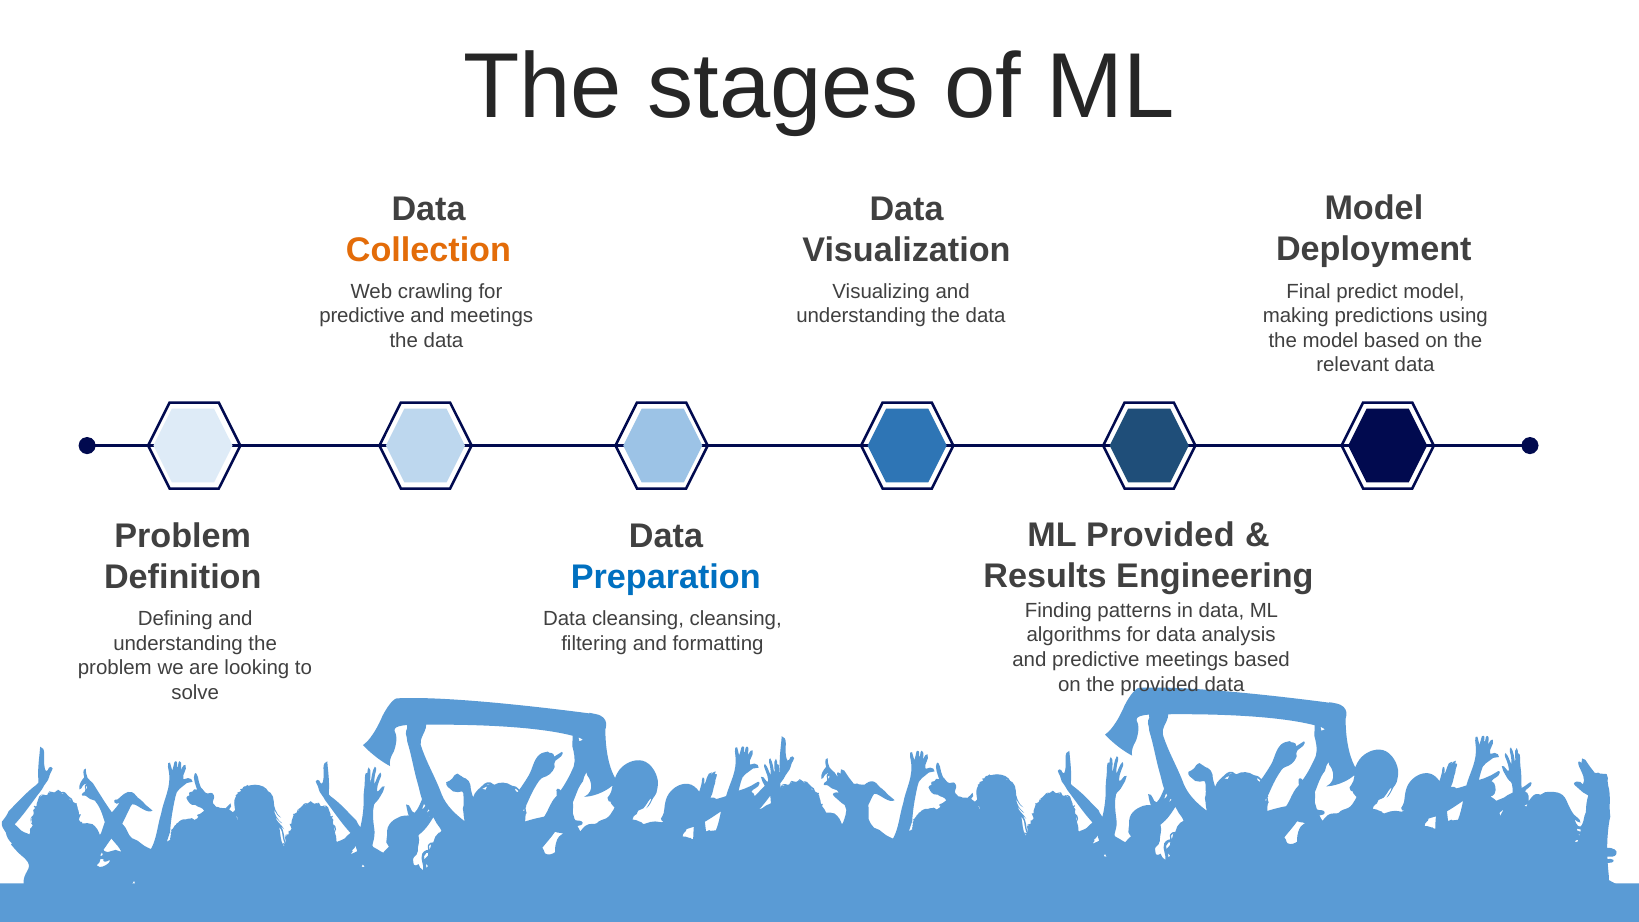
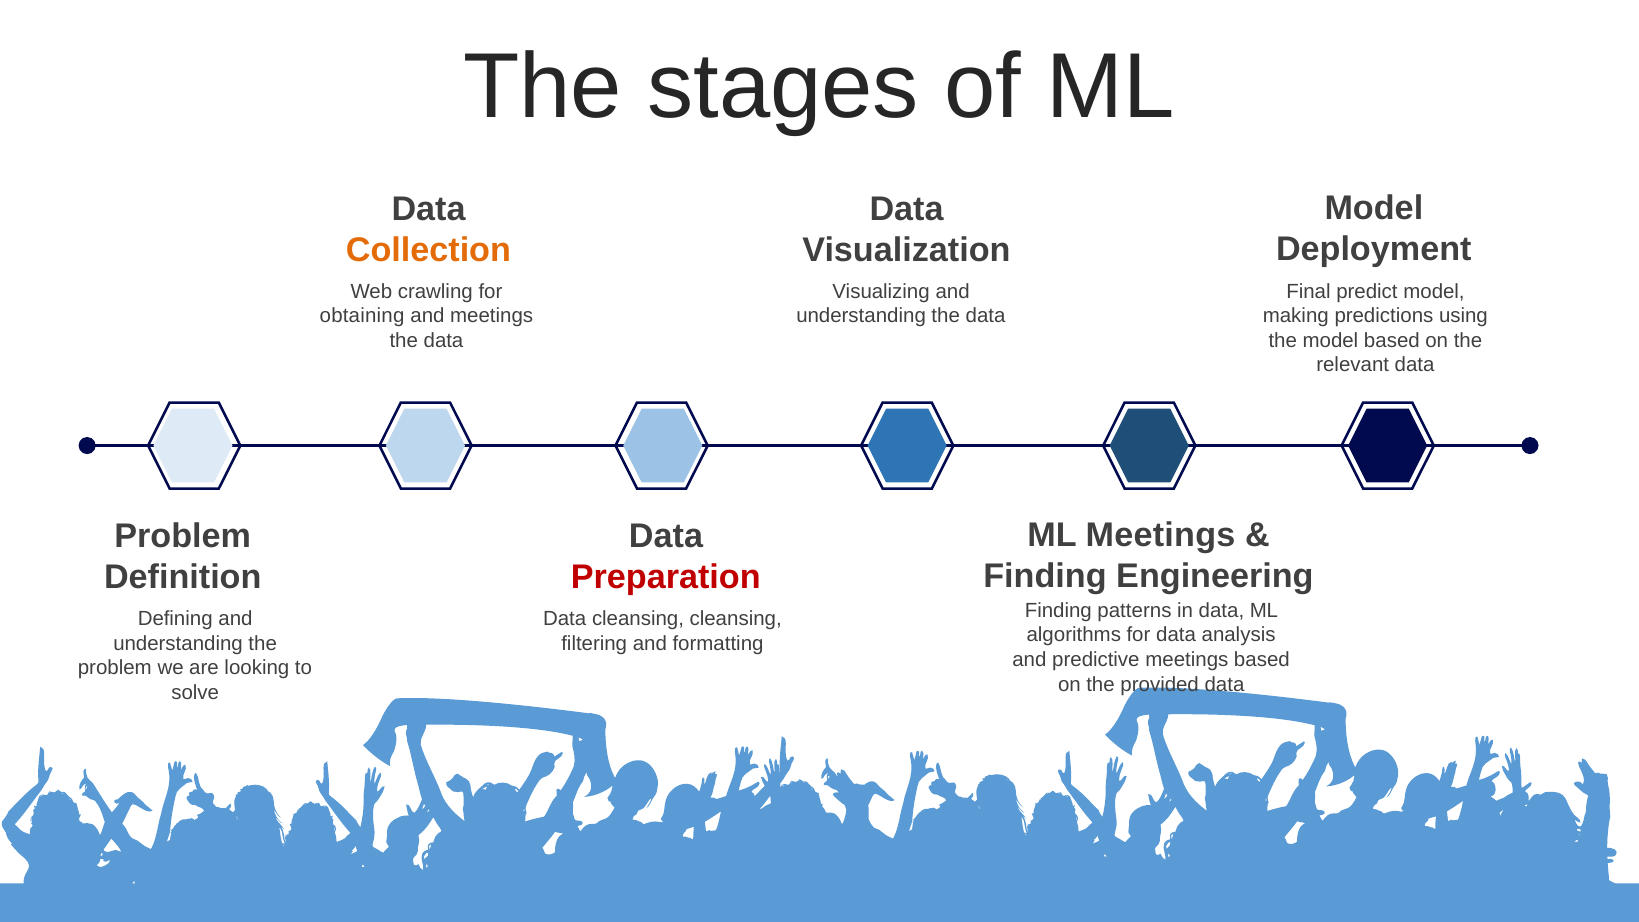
predictive at (362, 316): predictive -> obtaining
ML Provided: Provided -> Meetings
Results at (1045, 576): Results -> Finding
Preparation colour: blue -> red
